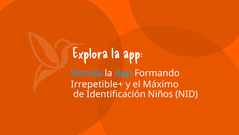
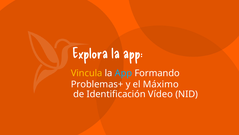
Vincula colour: light blue -> yellow
Irrepetible+: Irrepetible+ -> Problemas+
Niños: Niños -> Vídeo
